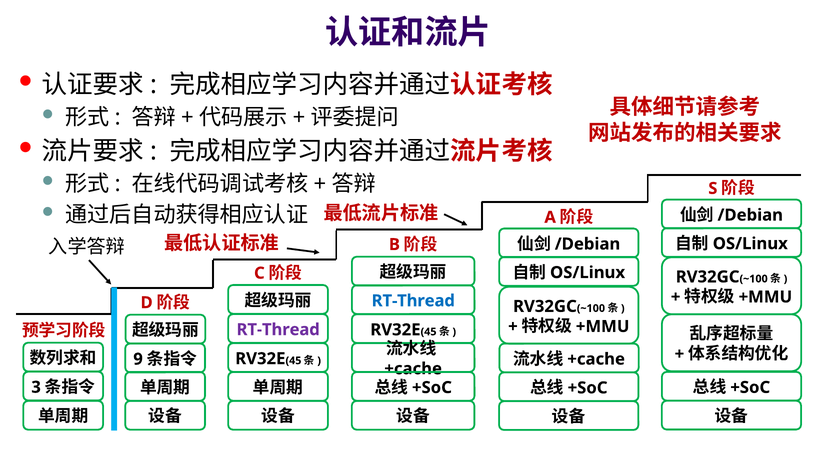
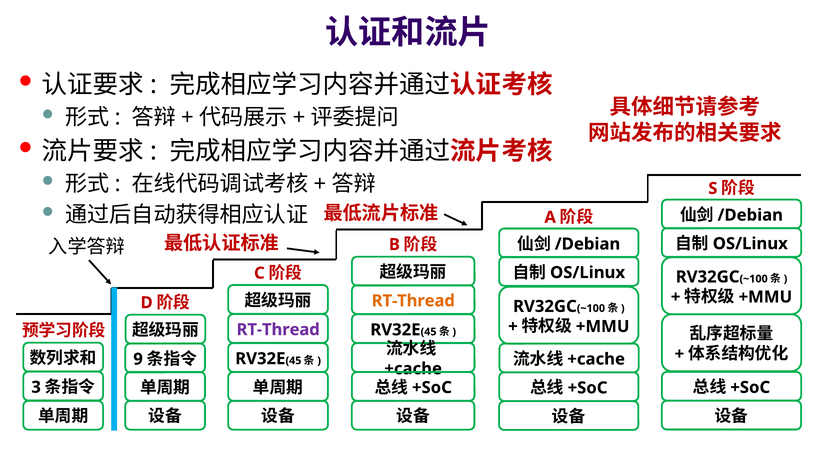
RT-Thread at (413, 301) colour: blue -> orange
